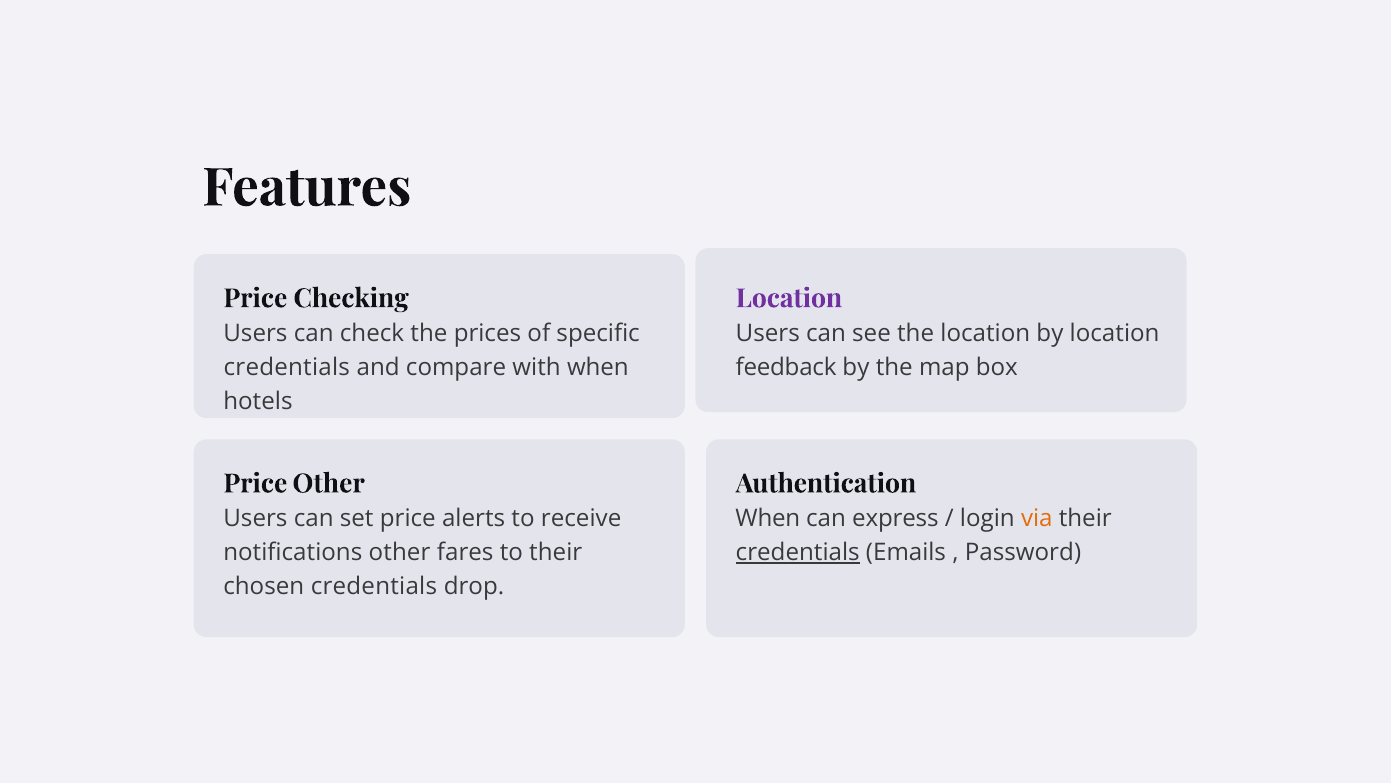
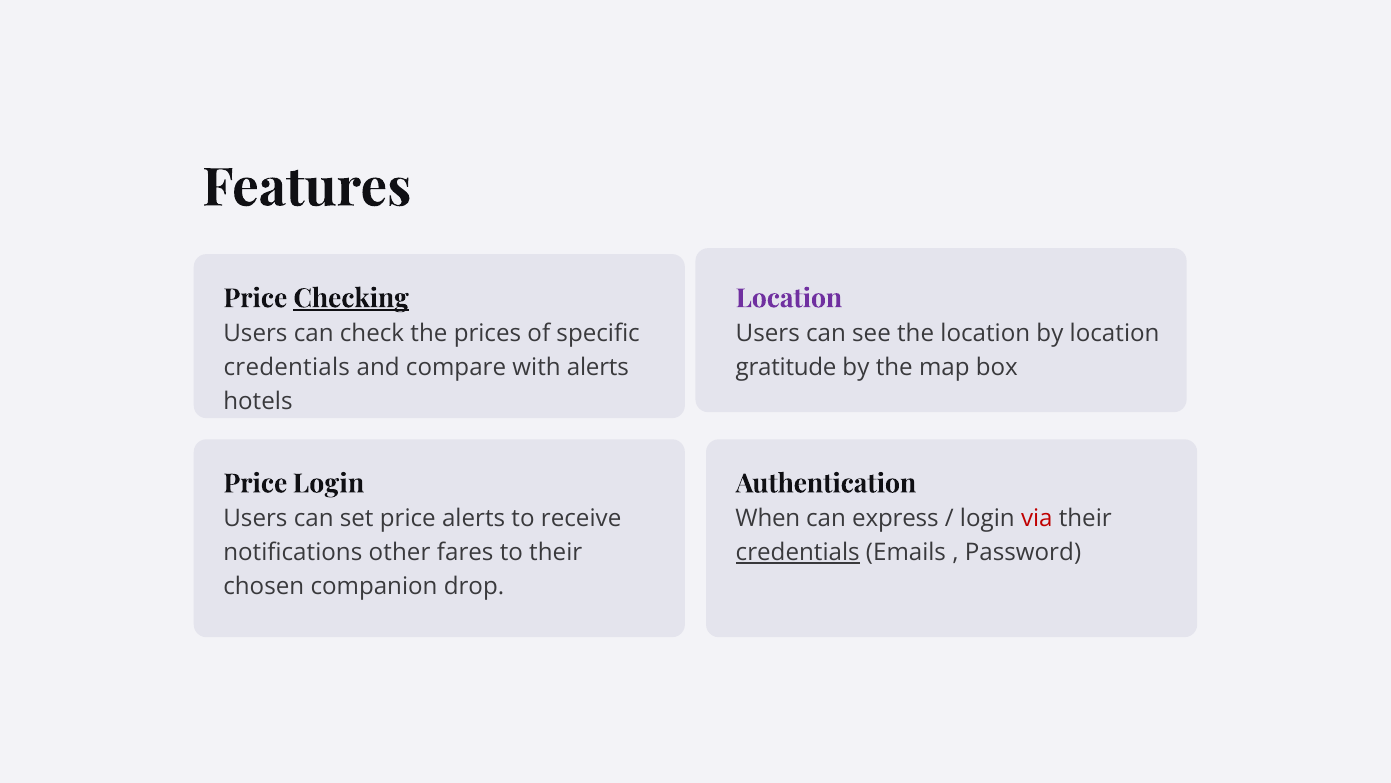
Checking underline: none -> present
with when: when -> alerts
feedback: feedback -> gratitude
Price Other: Other -> Login
via colour: orange -> red
chosen credentials: credentials -> companion
